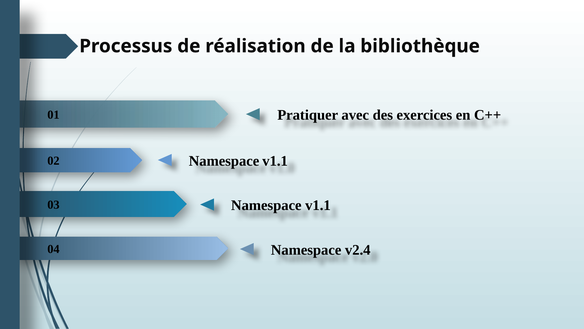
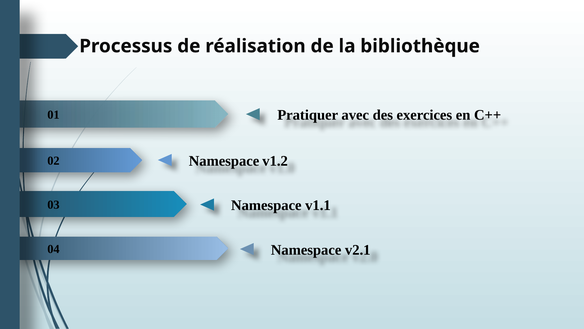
v1.1 at (275, 161): v1.1 -> v1.2
v2.4: v2.4 -> v2.1
